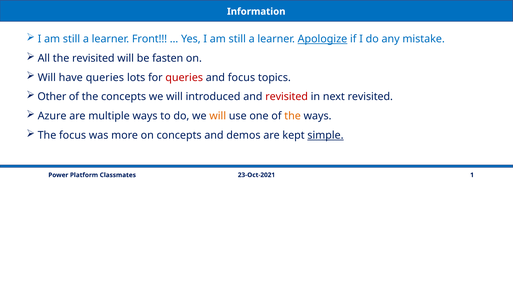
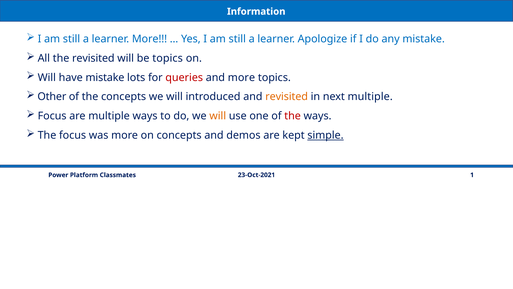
learner Front: Front -> More
Apologize underline: present -> none
be fasten: fasten -> topics
have queries: queries -> mistake
and focus: focus -> more
revisited at (287, 97) colour: red -> orange
next revisited: revisited -> multiple
Azure at (52, 116): Azure -> Focus
the at (293, 116) colour: orange -> red
